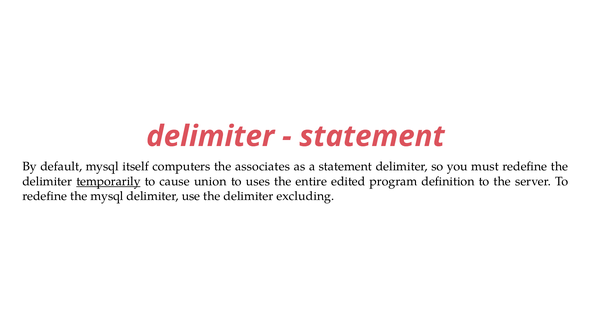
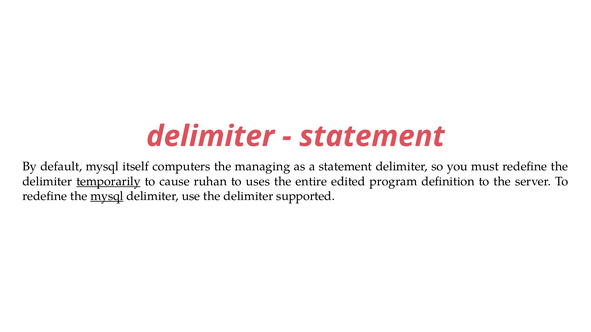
associates: associates -> managing
union: union -> ruhan
mysql at (107, 196) underline: none -> present
excluding: excluding -> supported
